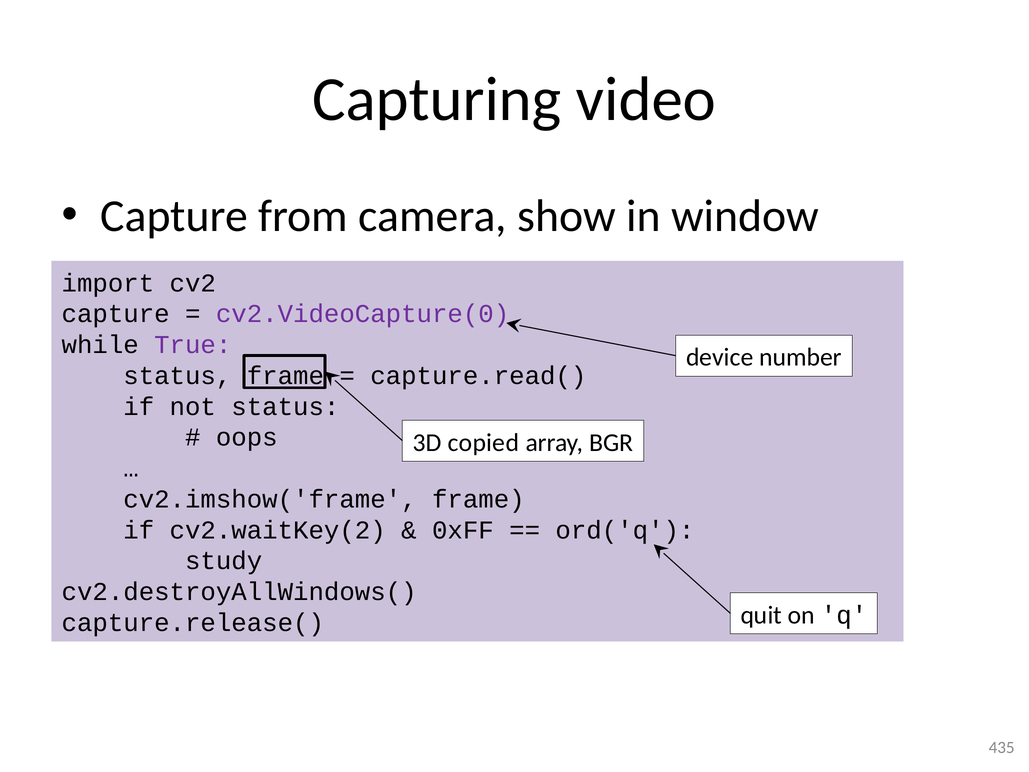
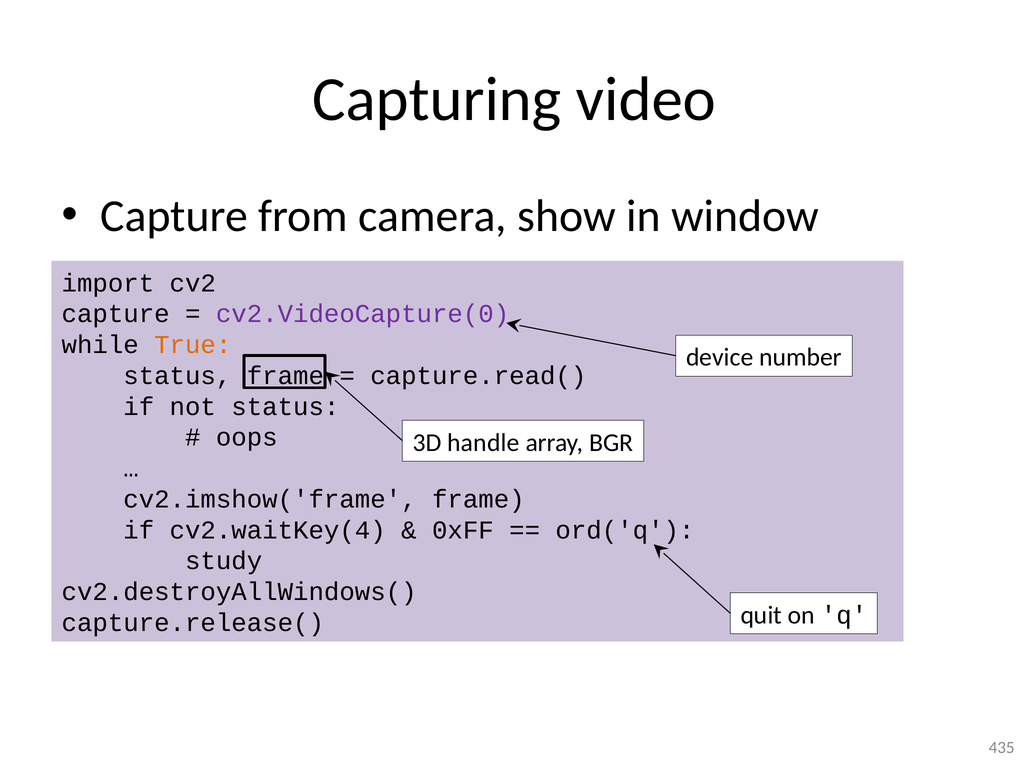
True colour: purple -> orange
copied: copied -> handle
cv2.waitKey(2: cv2.waitKey(2 -> cv2.waitKey(4
